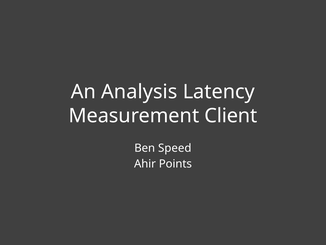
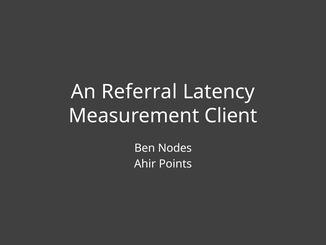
Analysis: Analysis -> Referral
Speed: Speed -> Nodes
